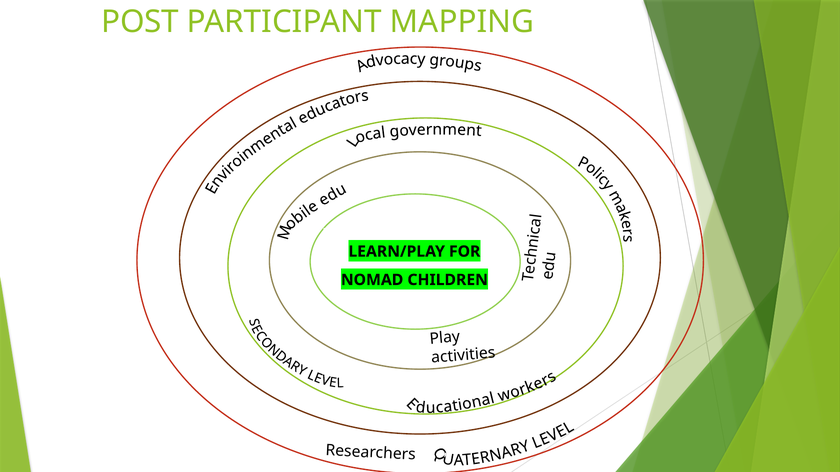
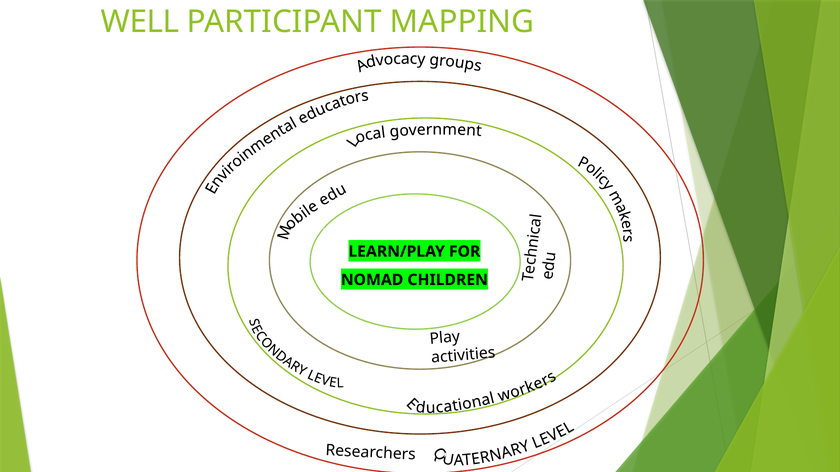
POST: POST -> WELL
